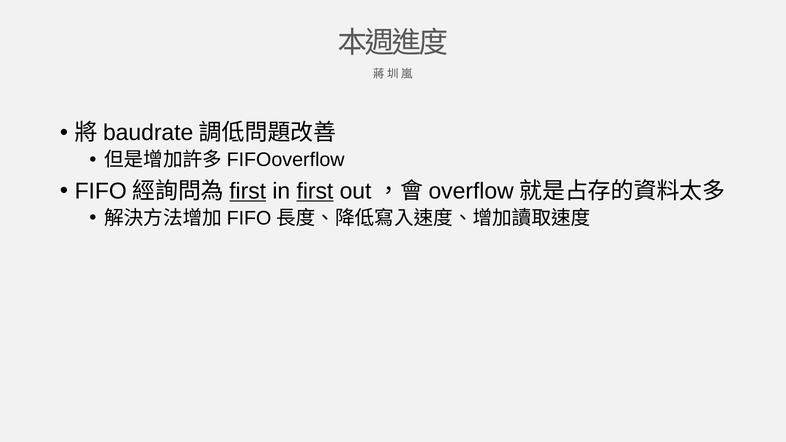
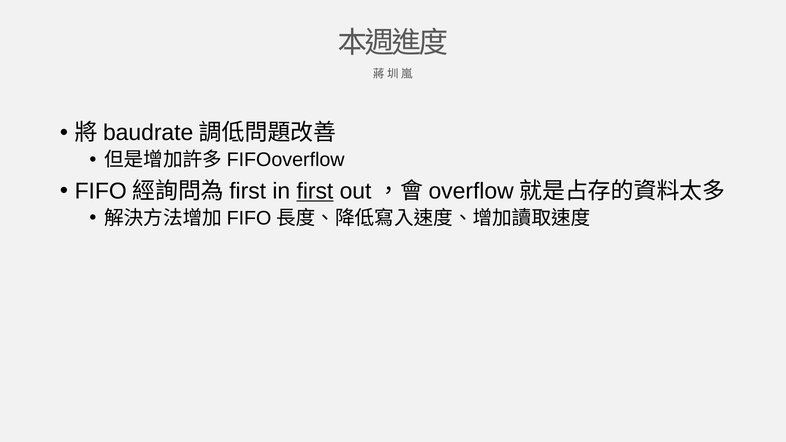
first at (248, 191) underline: present -> none
